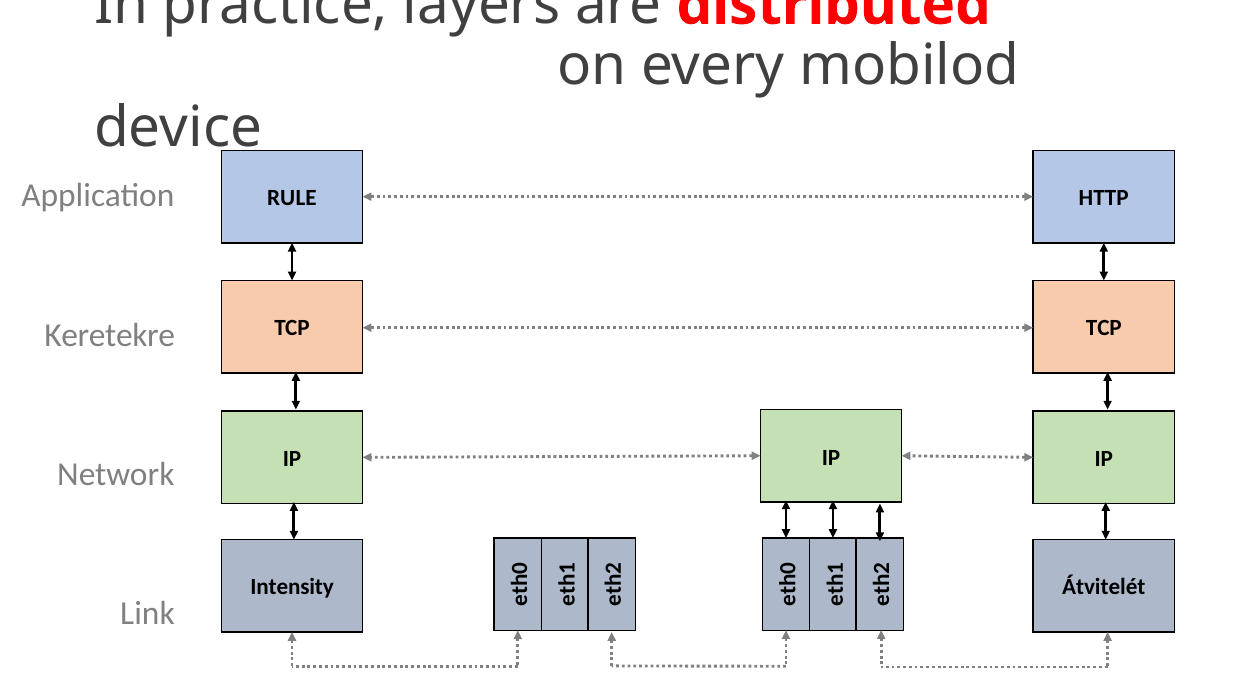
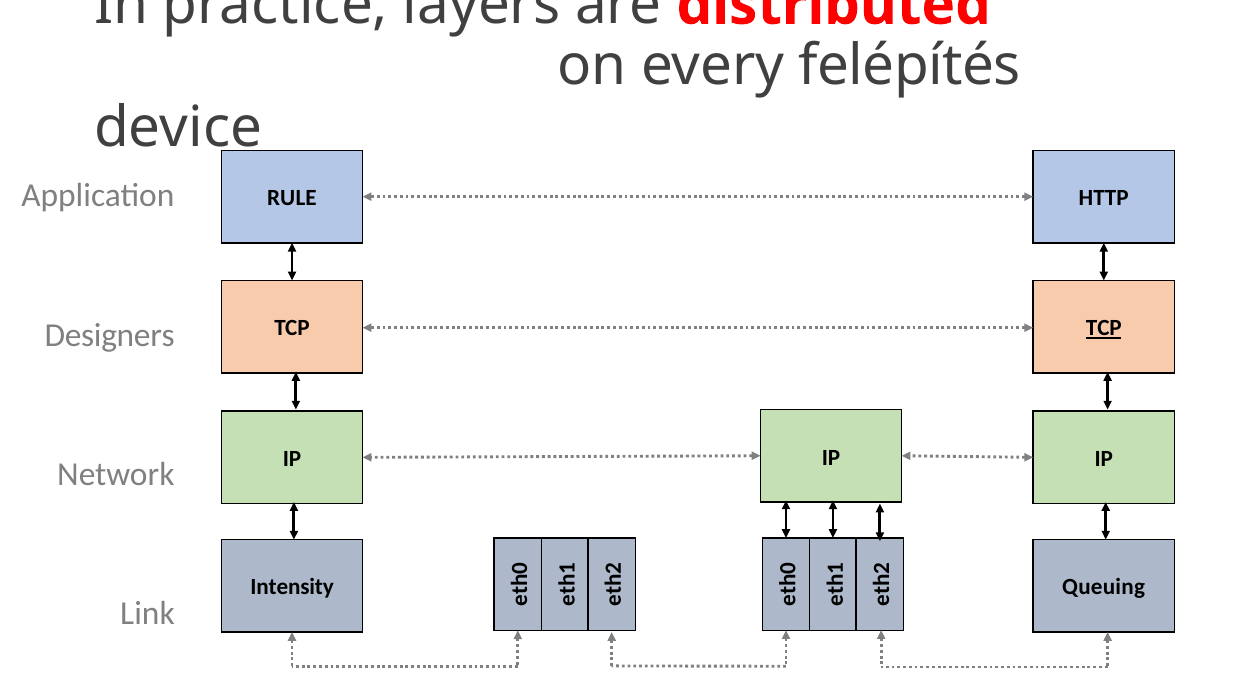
mobilod: mobilod -> felépítés
TCP at (1104, 328) underline: none -> present
Keretekre: Keretekre -> Designers
Átvitelét: Átvitelét -> Queuing
